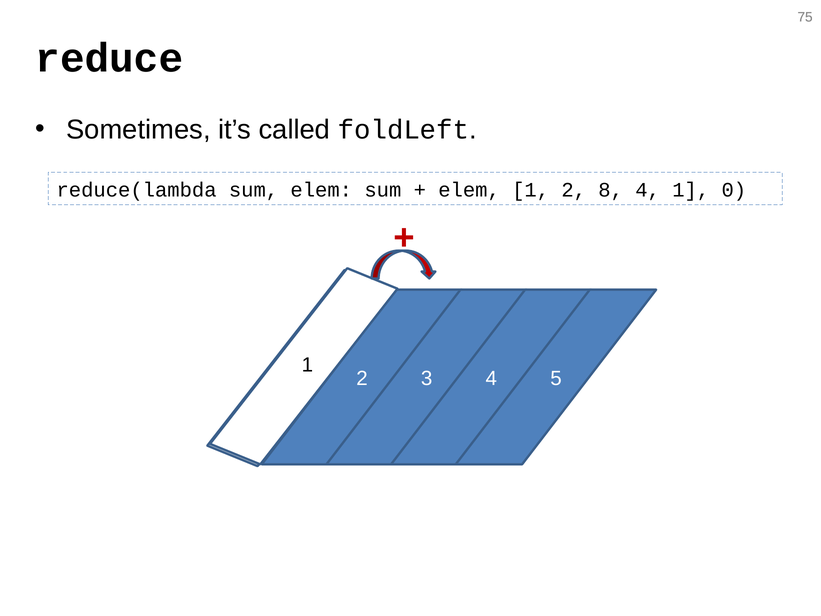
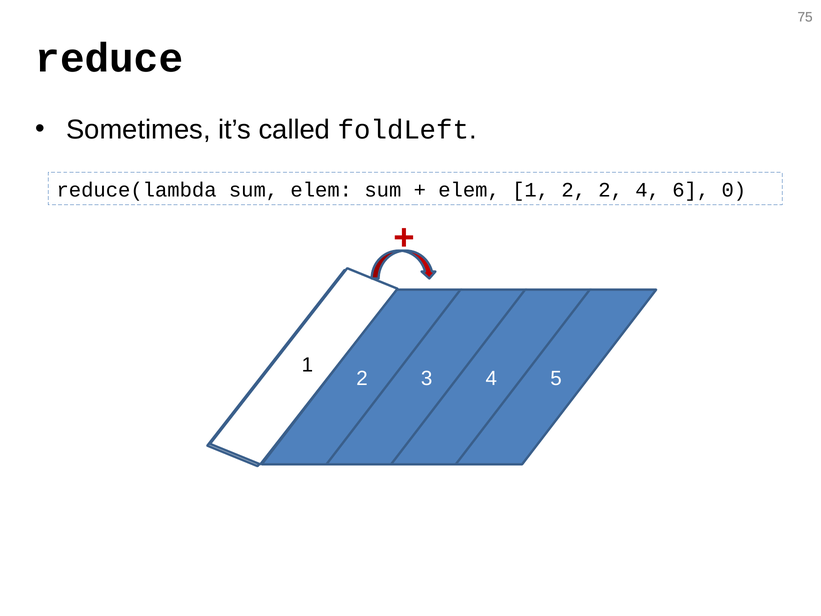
2 8: 8 -> 2
4 1: 1 -> 6
